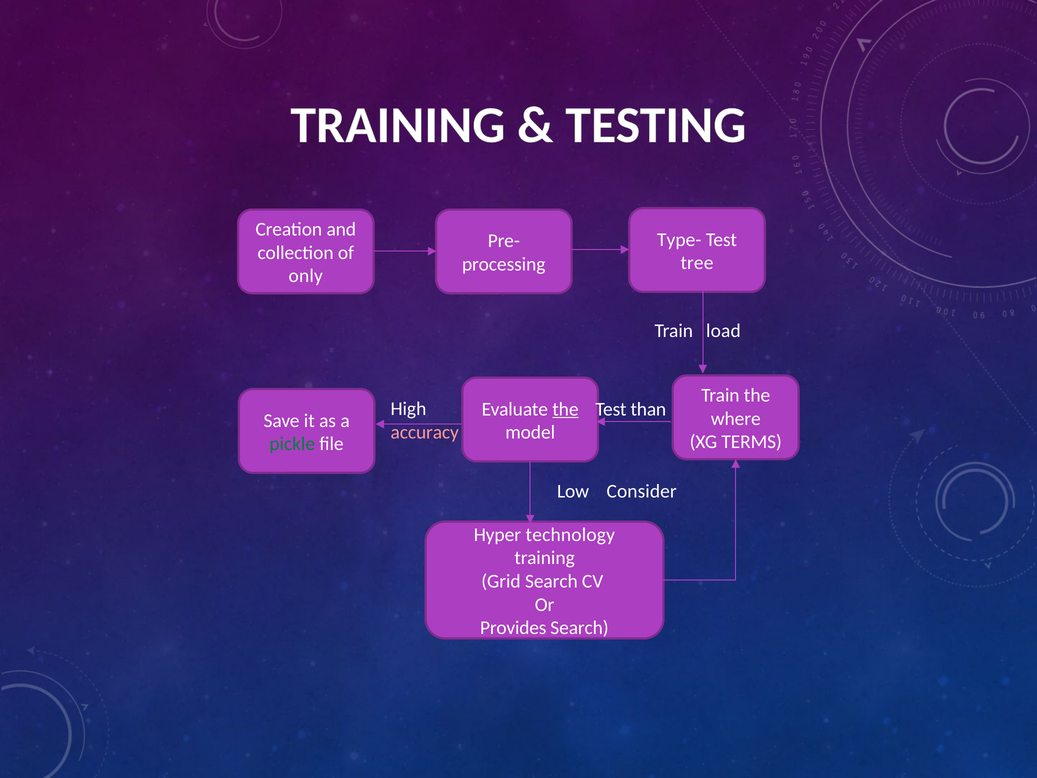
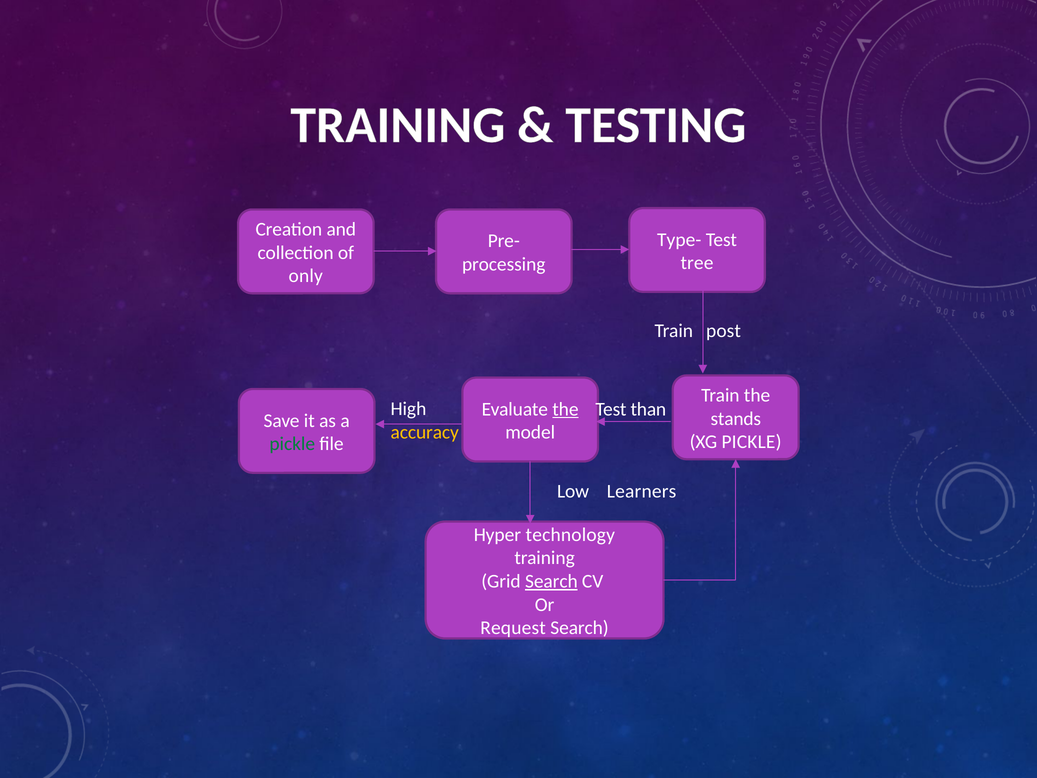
load: load -> post
where: where -> stands
accuracy colour: pink -> yellow
XG TERMS: TERMS -> PICKLE
Consider: Consider -> Learners
Search at (551, 581) underline: none -> present
Provides: Provides -> Request
